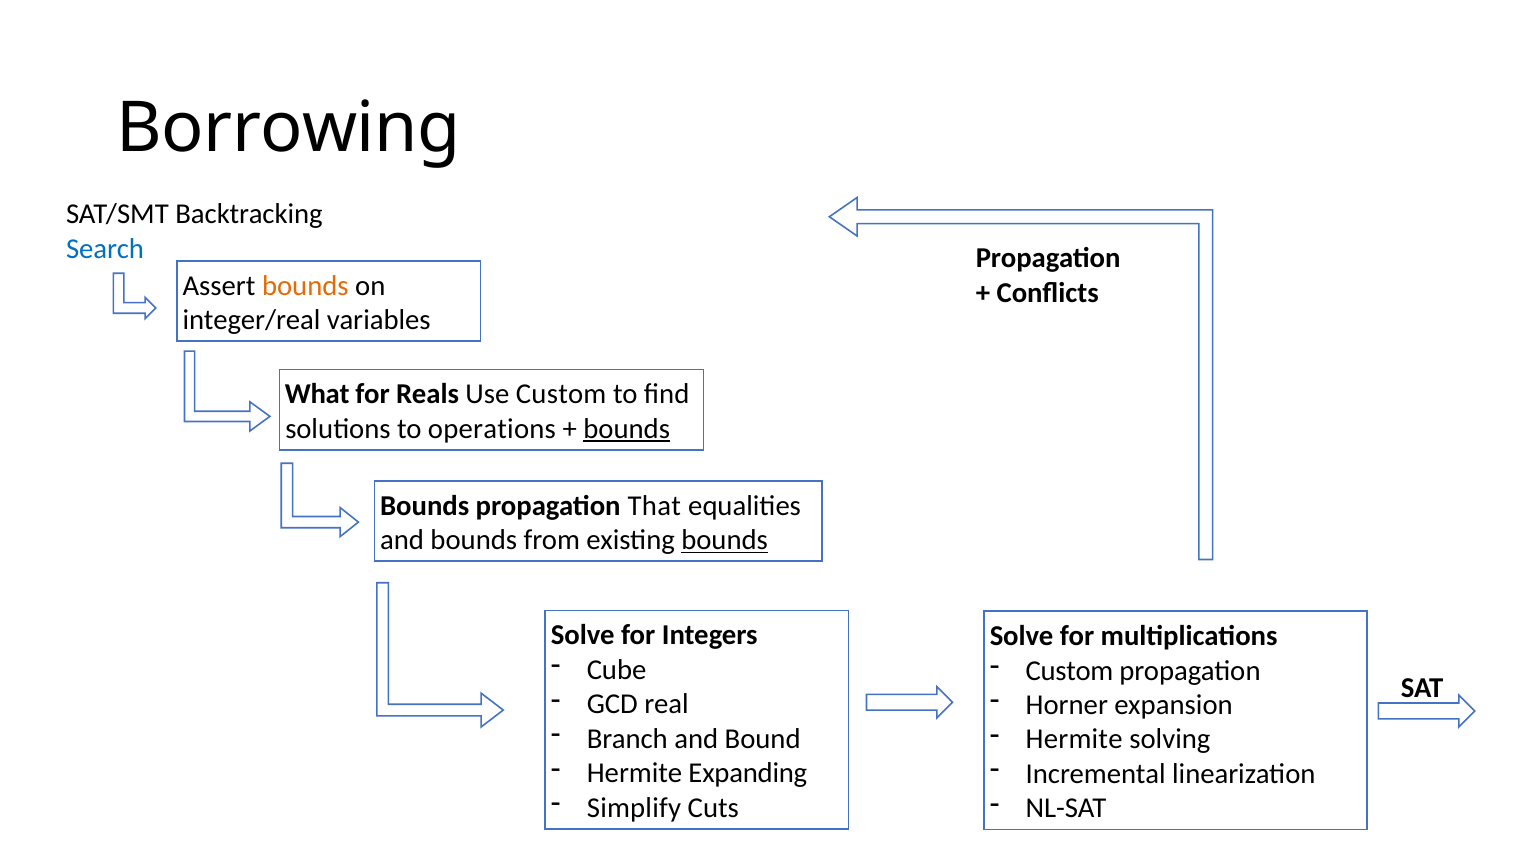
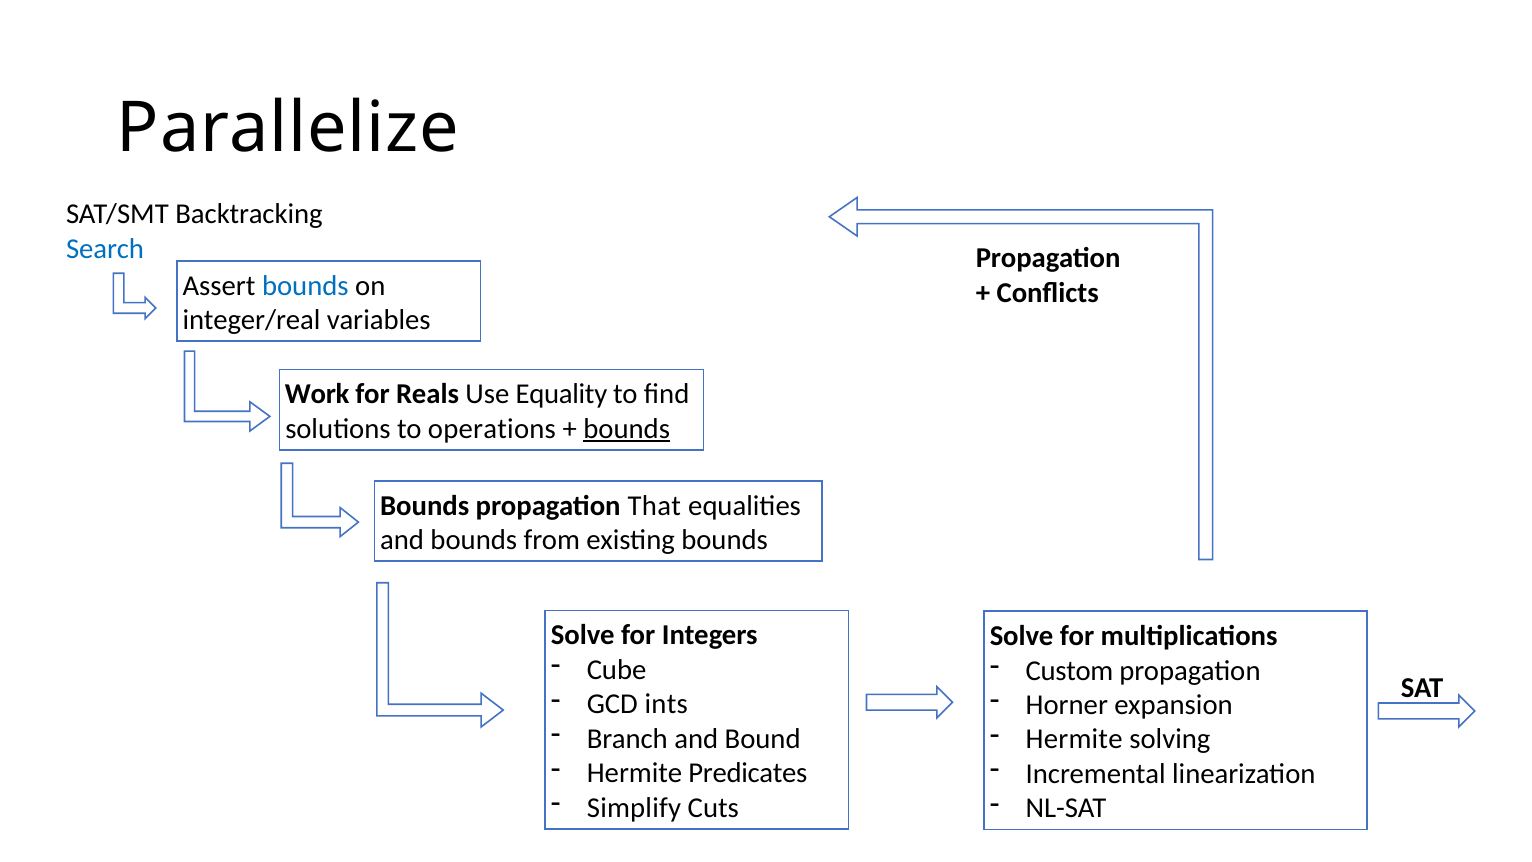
Borrowing: Borrowing -> Parallelize
bounds at (305, 286) colour: orange -> blue
What: What -> Work
Use Custom: Custom -> Equality
bounds at (725, 540) underline: present -> none
real: real -> ints
Expanding: Expanding -> Predicates
